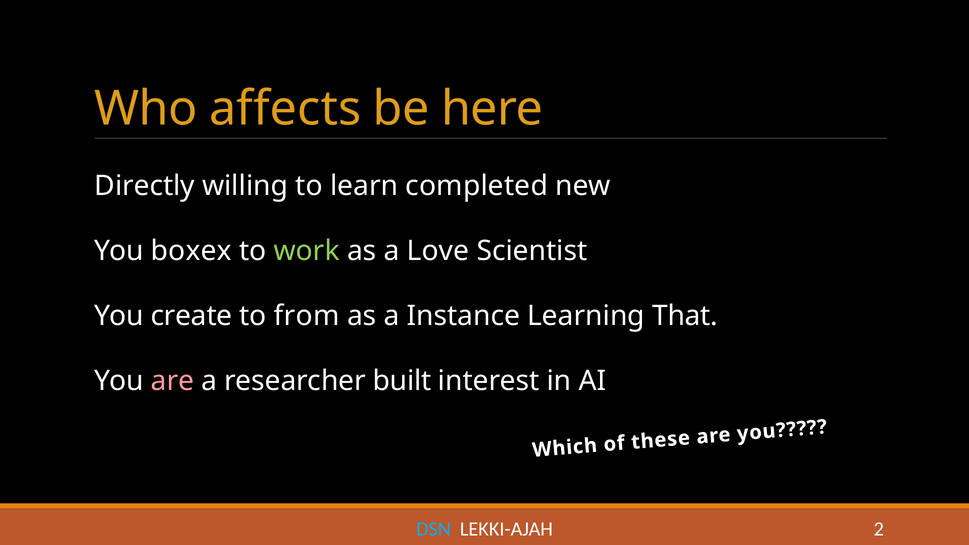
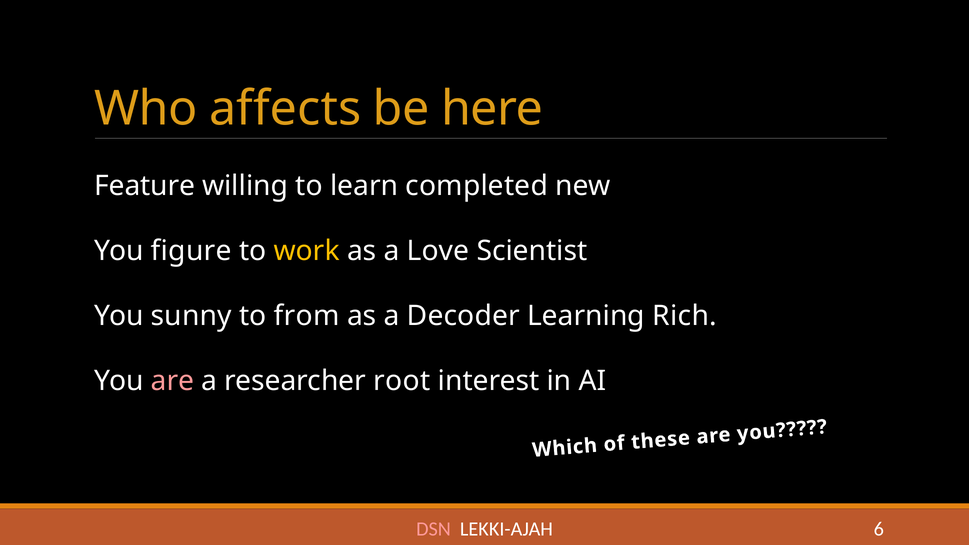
Directly: Directly -> Feature
boxex: boxex -> figure
work colour: light green -> yellow
create: create -> sunny
Instance: Instance -> Decoder
That: That -> Rich
built: built -> root
DSN colour: light blue -> pink
2: 2 -> 6
